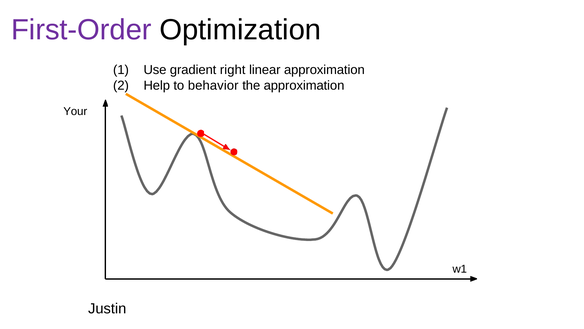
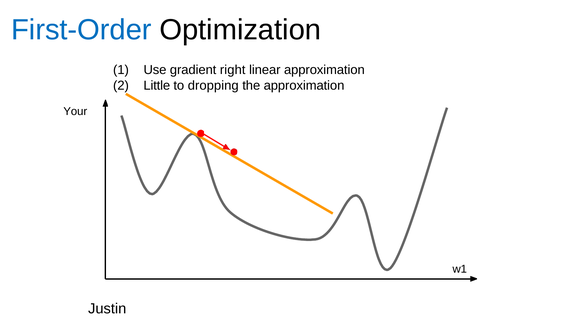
First-Order colour: purple -> blue
Help: Help -> Little
behavior: behavior -> dropping
